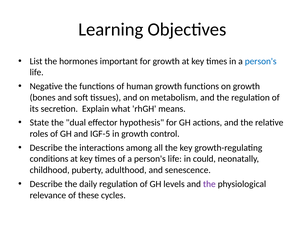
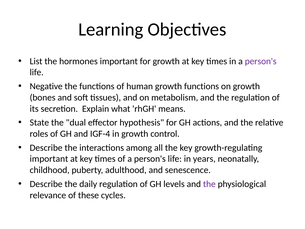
person's at (261, 61) colour: blue -> purple
IGF-5: IGF-5 -> IGF-4
conditions at (49, 159): conditions -> important
could: could -> years
